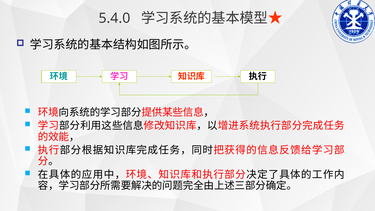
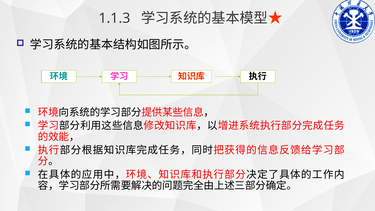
5.4.0: 5.4.0 -> 1.1.3
